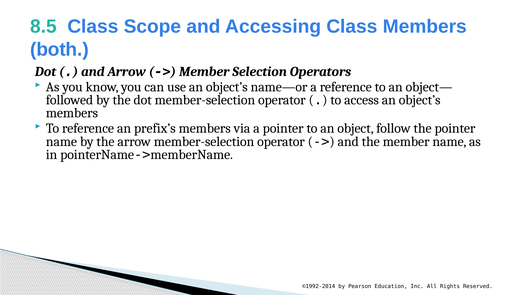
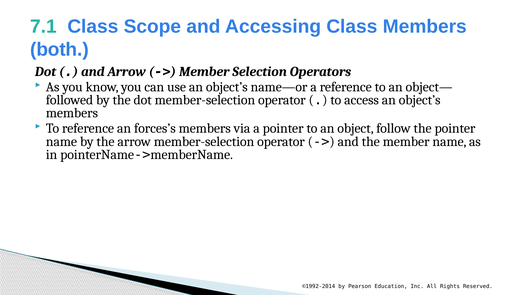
8.5: 8.5 -> 7.1
prefix’s: prefix’s -> forces’s
